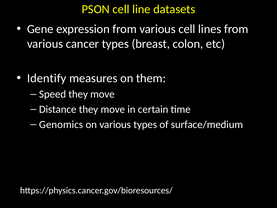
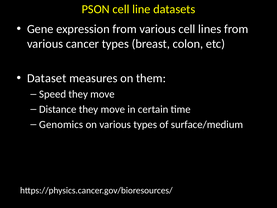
Identify: Identify -> Dataset
